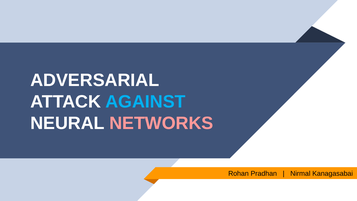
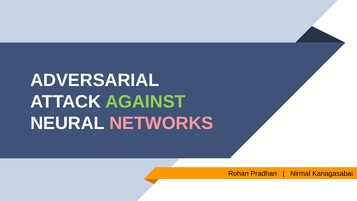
AGAINST colour: light blue -> light green
